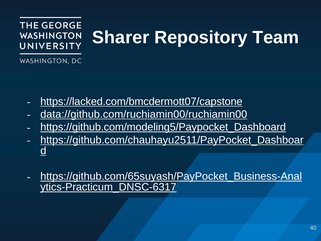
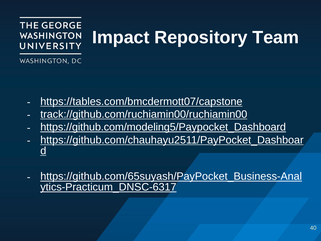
Sharer: Sharer -> Impact
https://lacked.com/bmcdermott07/capstone: https://lacked.com/bmcdermott07/capstone -> https://tables.com/bmcdermott07/capstone
data://github.com/ruchiamin00/ruchiamin00: data://github.com/ruchiamin00/ruchiamin00 -> track://github.com/ruchiamin00/ruchiamin00
